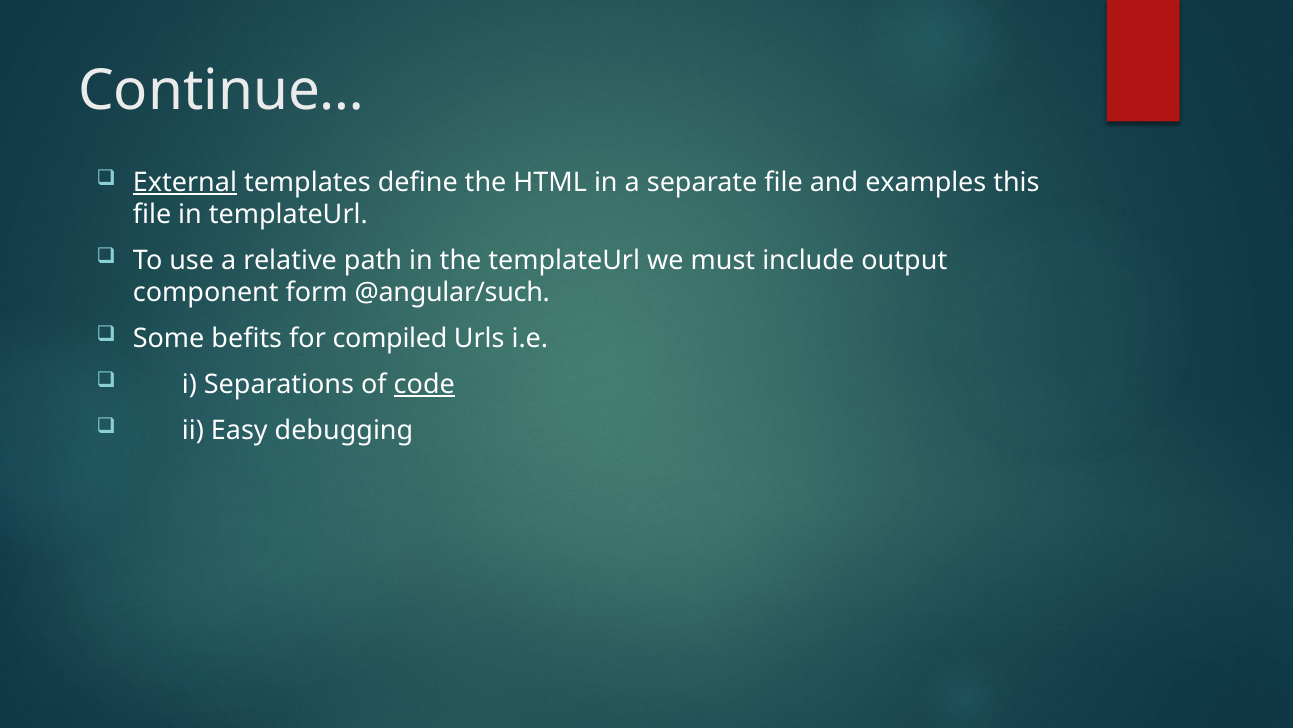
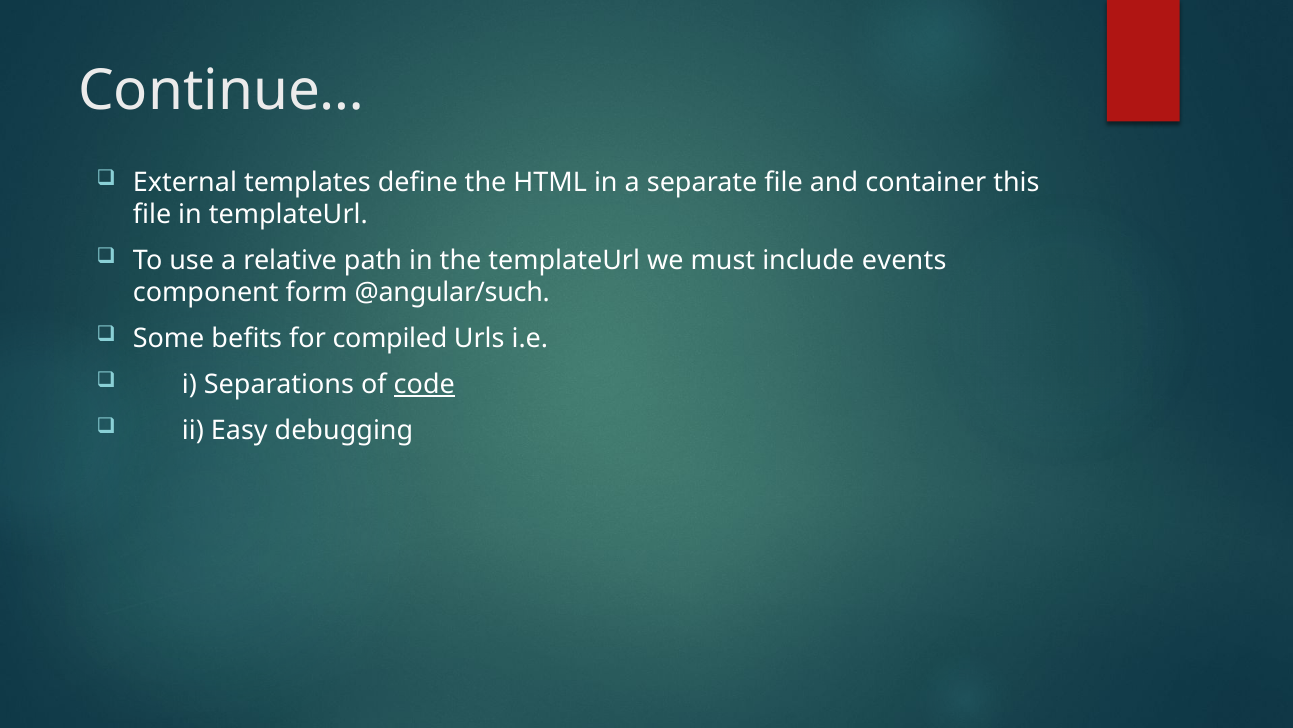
External underline: present -> none
examples: examples -> container
output: output -> events
